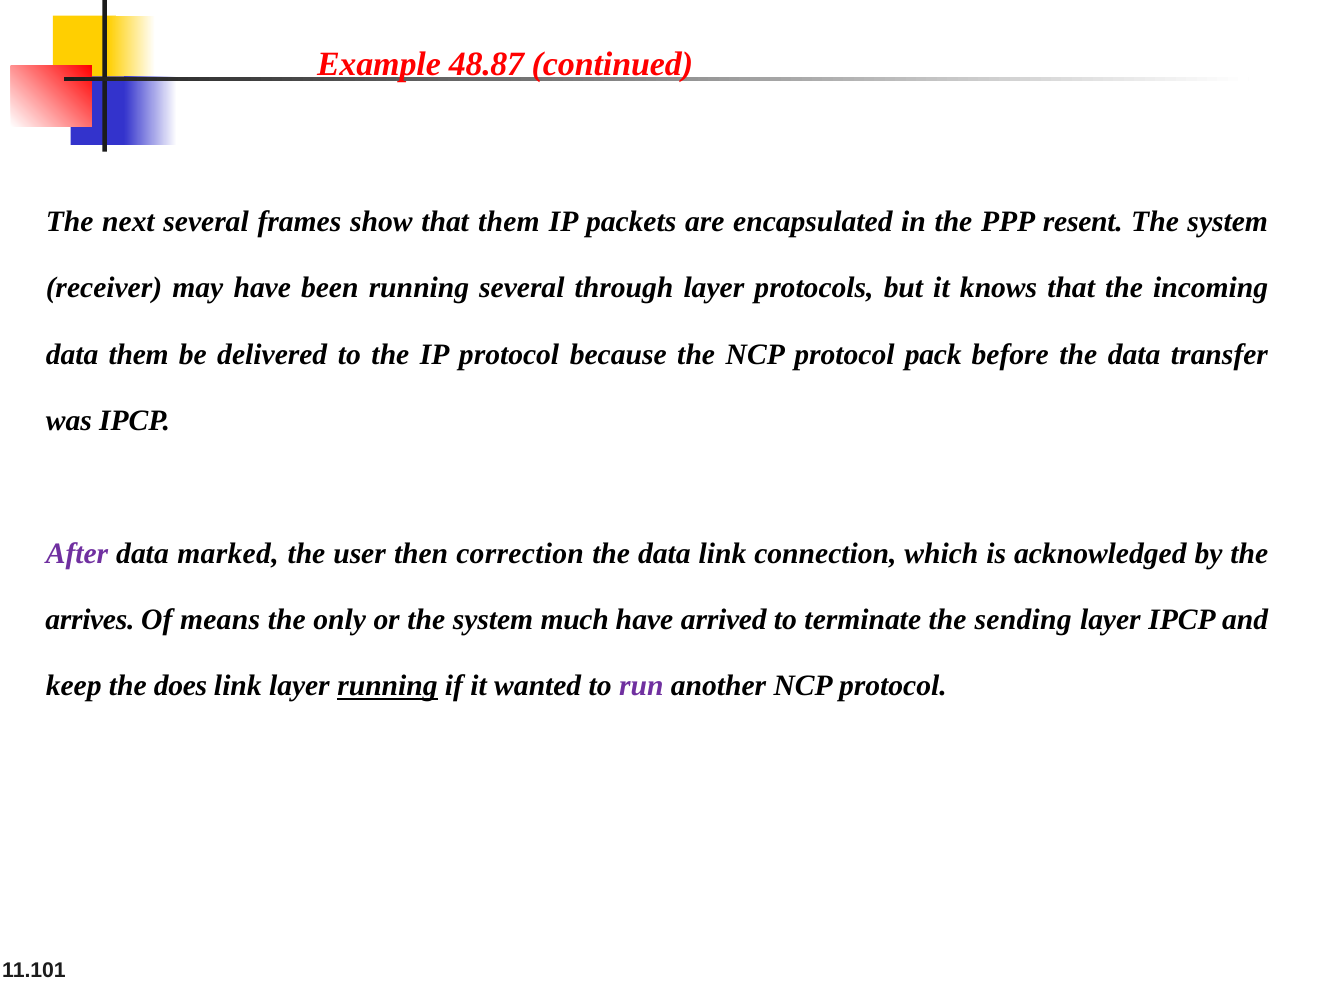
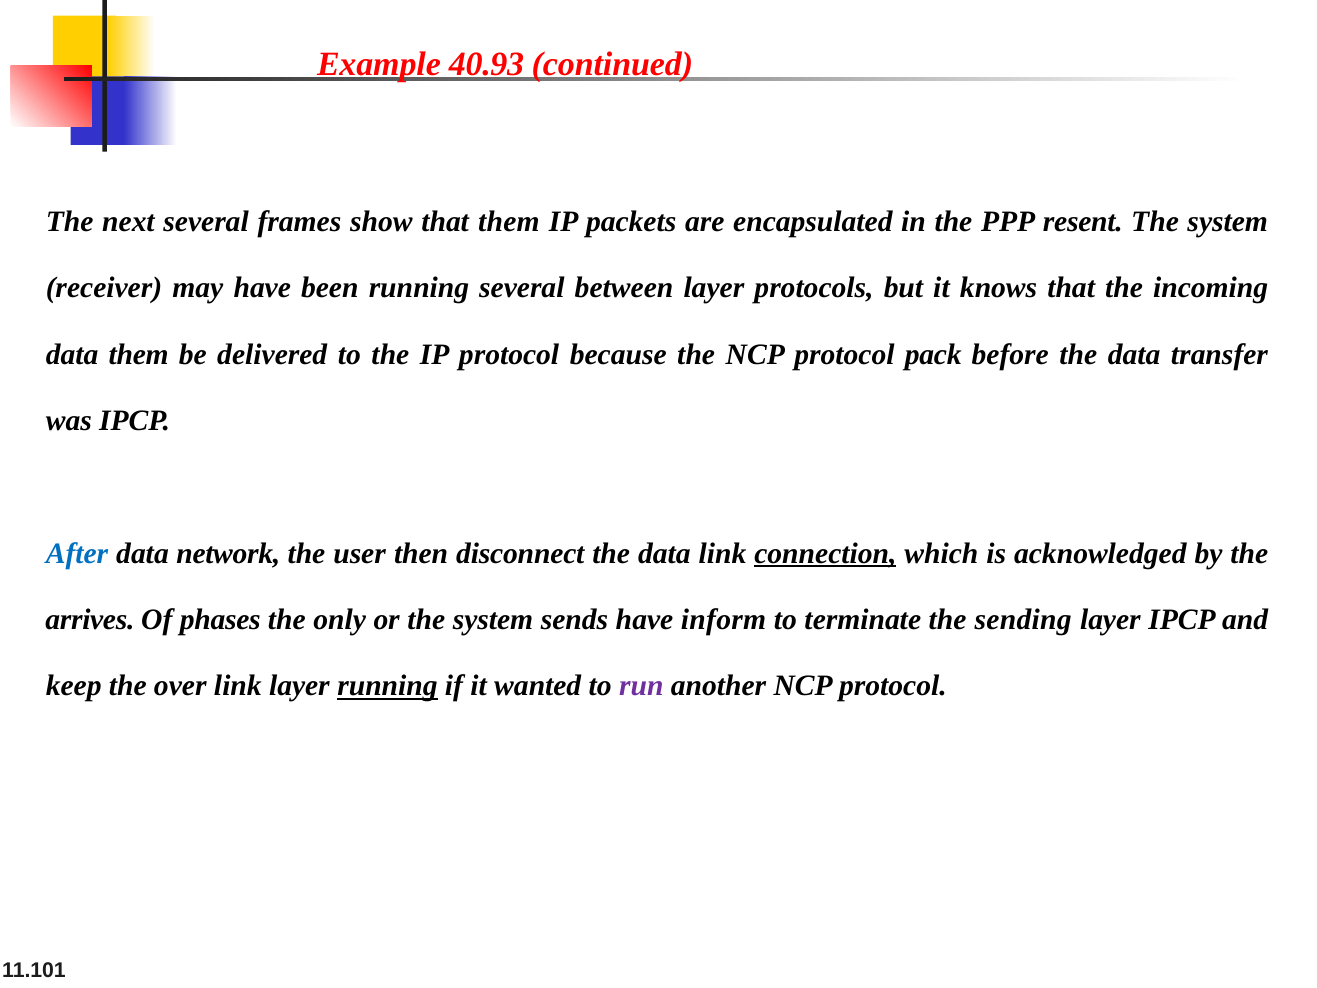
48.87: 48.87 -> 40.93
through: through -> between
After colour: purple -> blue
marked: marked -> network
correction: correction -> disconnect
connection underline: none -> present
means: means -> phases
much: much -> sends
arrived: arrived -> inform
does: does -> over
